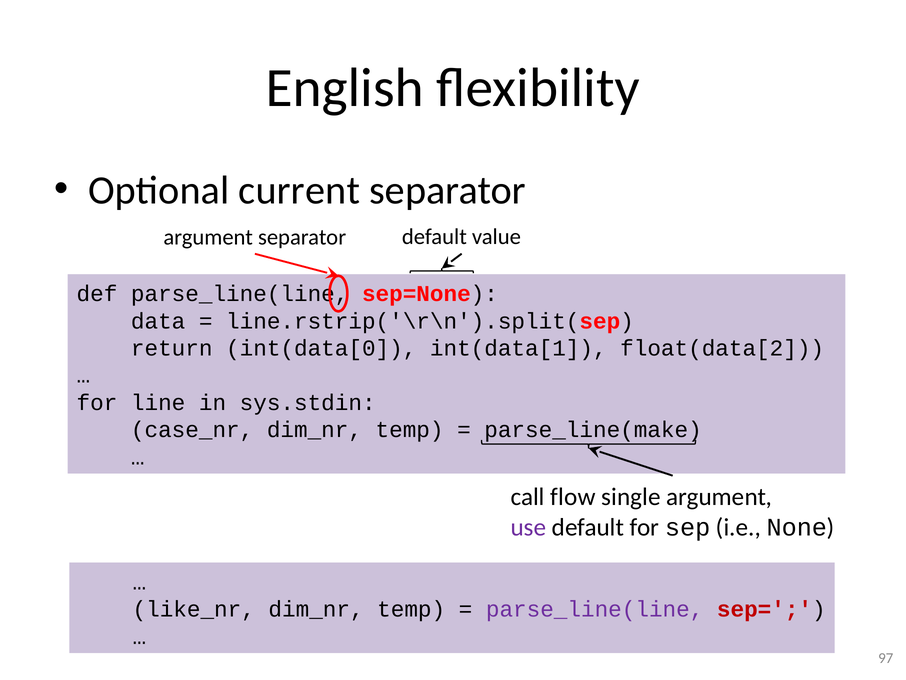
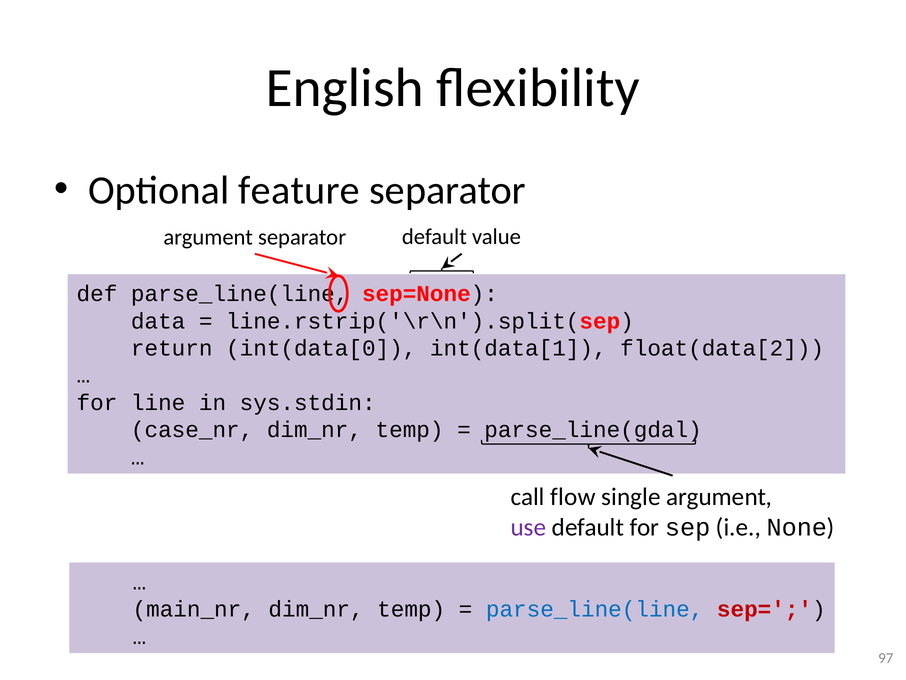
current: current -> feature
parse_line(make: parse_line(make -> parse_line(gdal
like_nr: like_nr -> main_nr
parse_line(line at (595, 609) colour: purple -> blue
